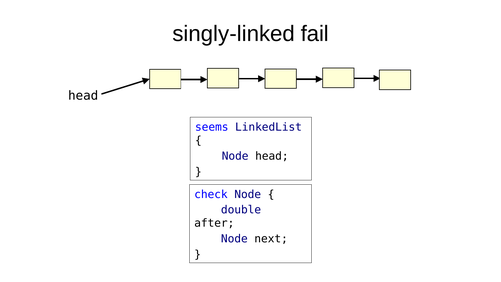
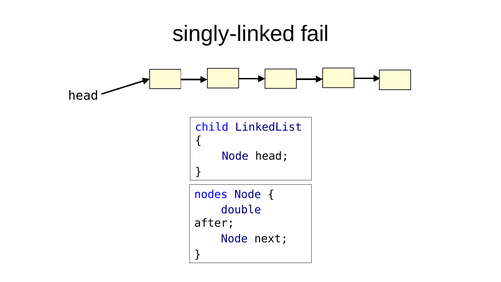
seems: seems -> child
check: check -> nodes
